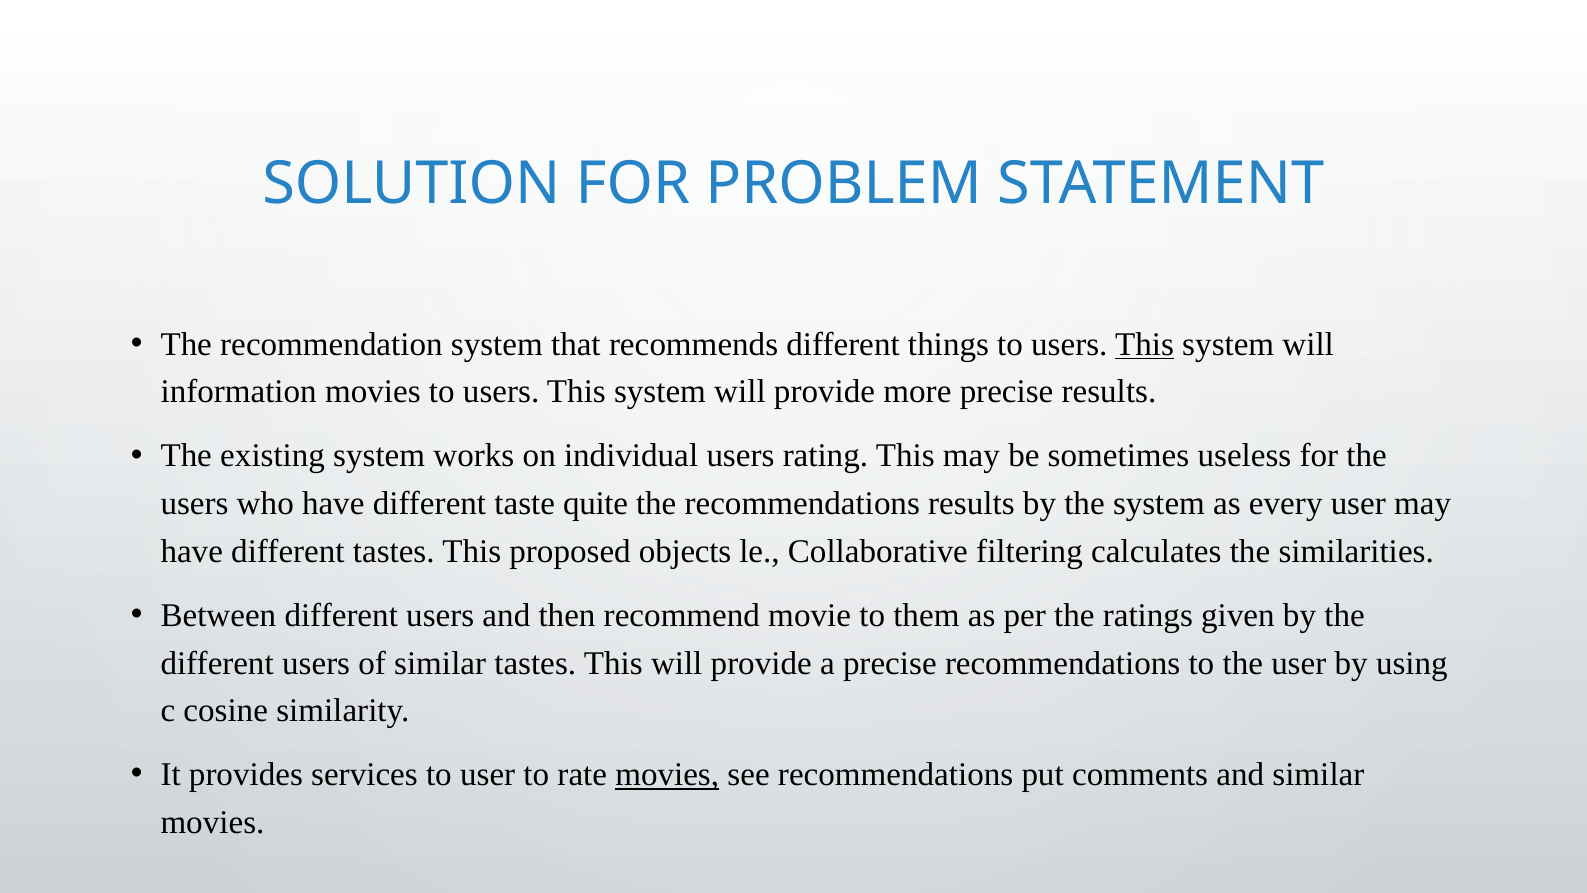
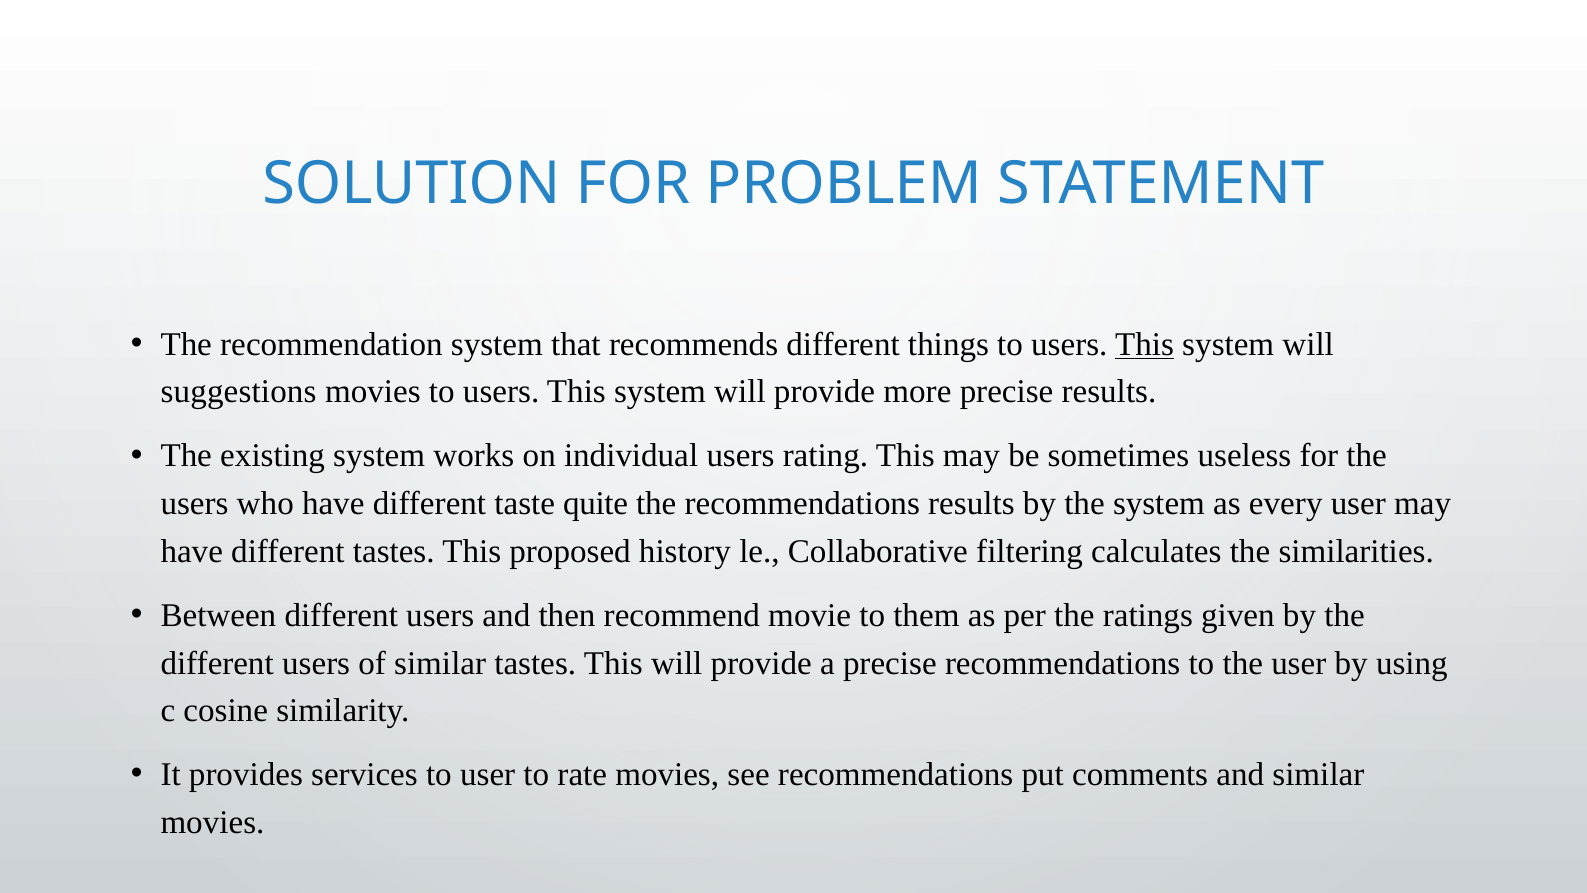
information: information -> suggestions
objects: objects -> history
movies at (667, 775) underline: present -> none
